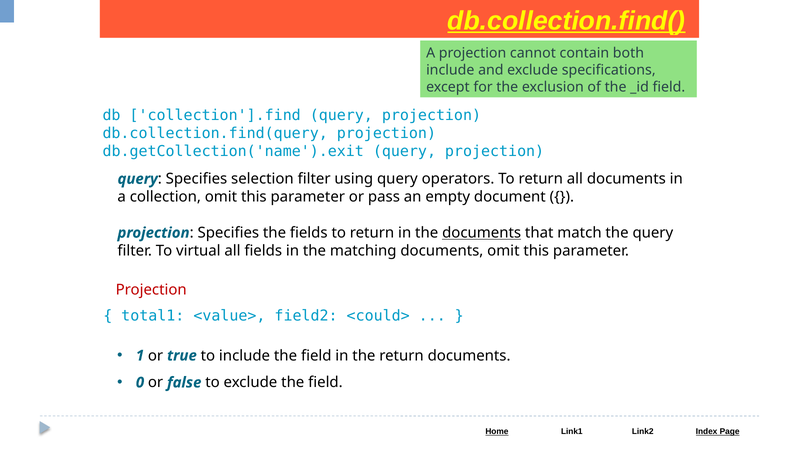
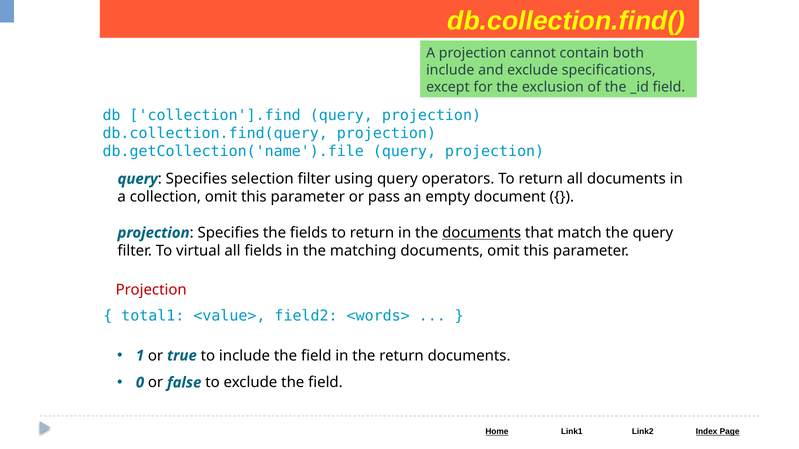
db.collection.find( underline: present -> none
db.getCollection('name').exit: db.getCollection('name').exit -> db.getCollection('name').file
<could>: <could> -> <words>
